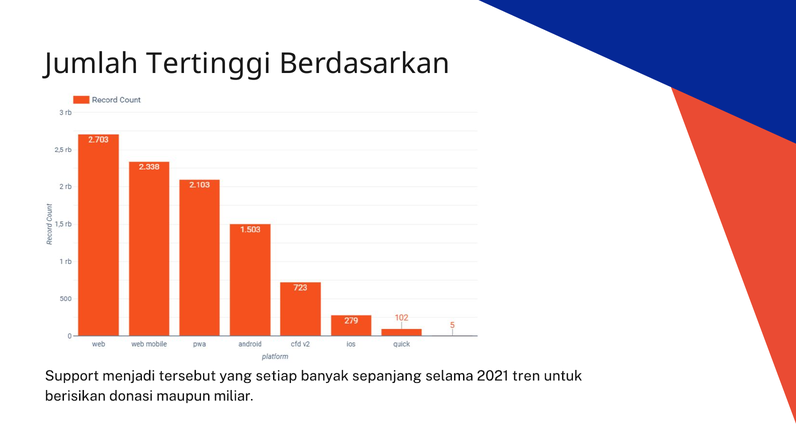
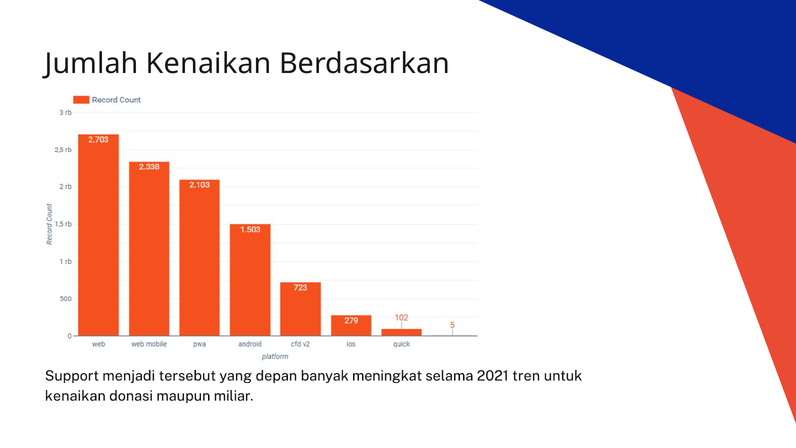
Jumlah Tertinggi: Tertinggi -> Kenaikan
setiap: setiap -> depan
sepanjang: sepanjang -> meningkat
berisikan at (75, 396): berisikan -> kenaikan
